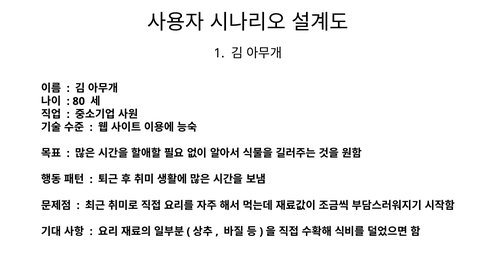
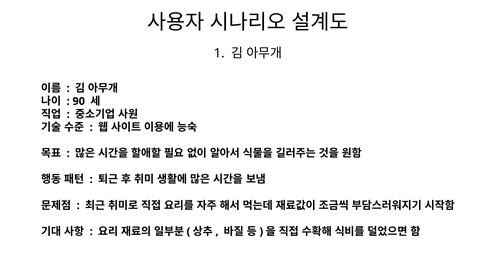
80: 80 -> 90
